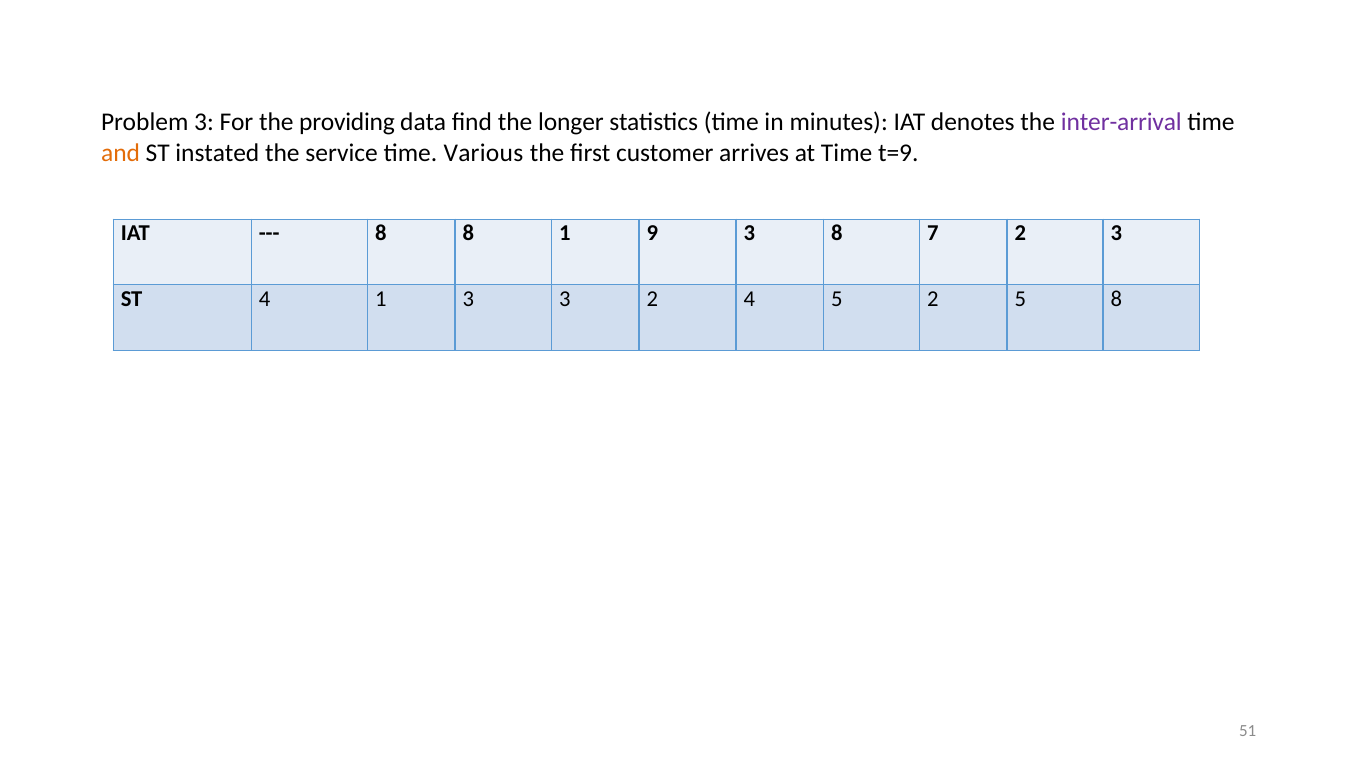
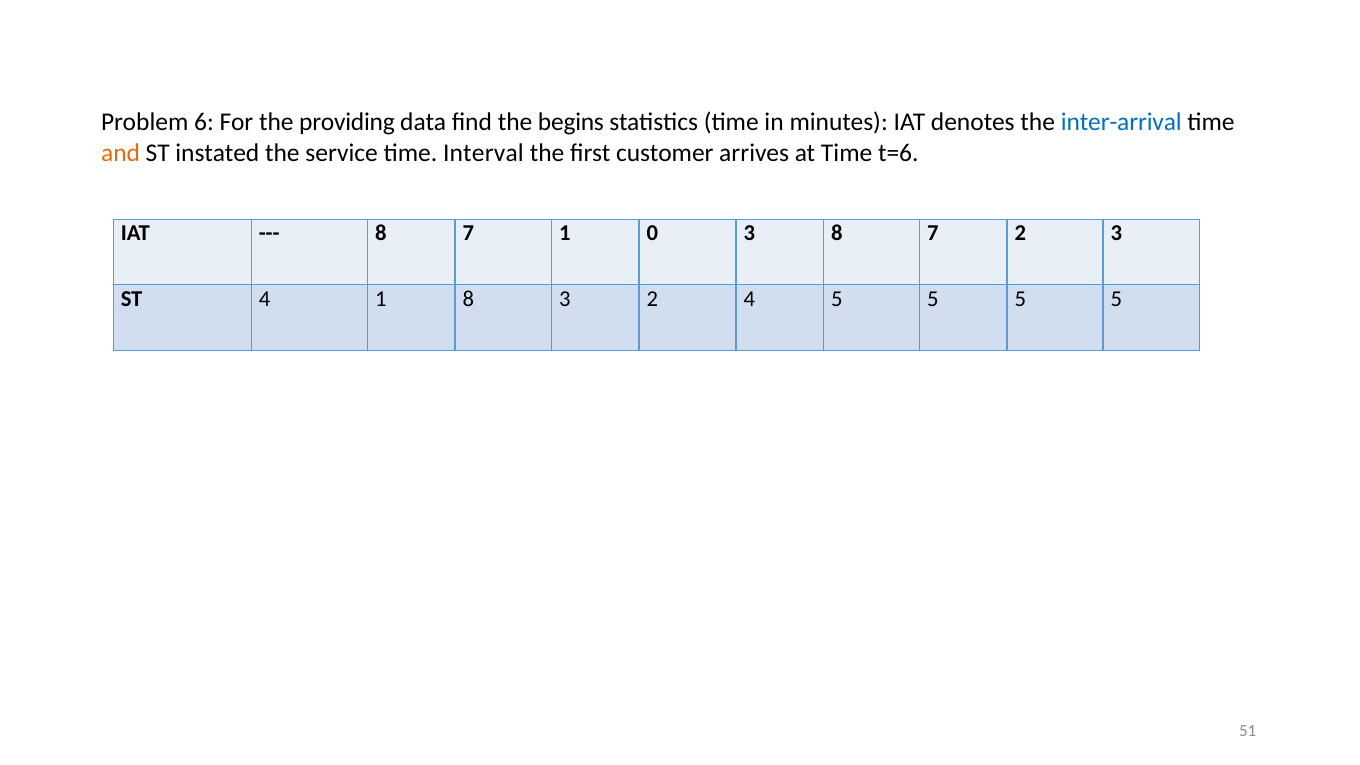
Problem 3: 3 -> 6
longer: longer -> begins
inter-arrival colour: purple -> blue
Various: Various -> Interval
t=9: t=9 -> t=6
8 at (468, 233): 8 -> 7
9: 9 -> 0
1 3: 3 -> 8
4 5 2: 2 -> 5
8 at (1116, 299): 8 -> 5
